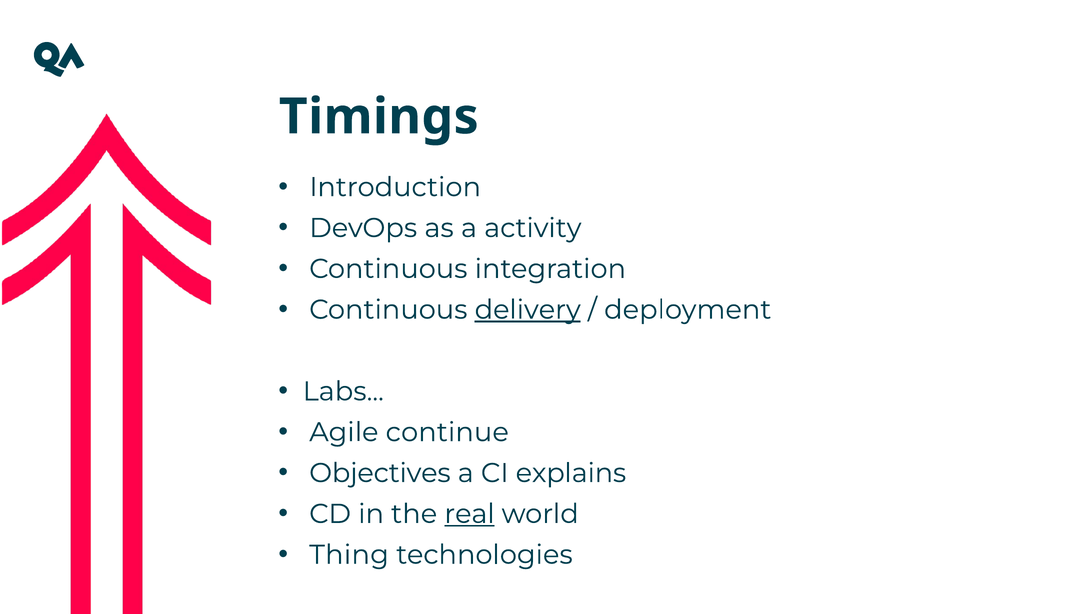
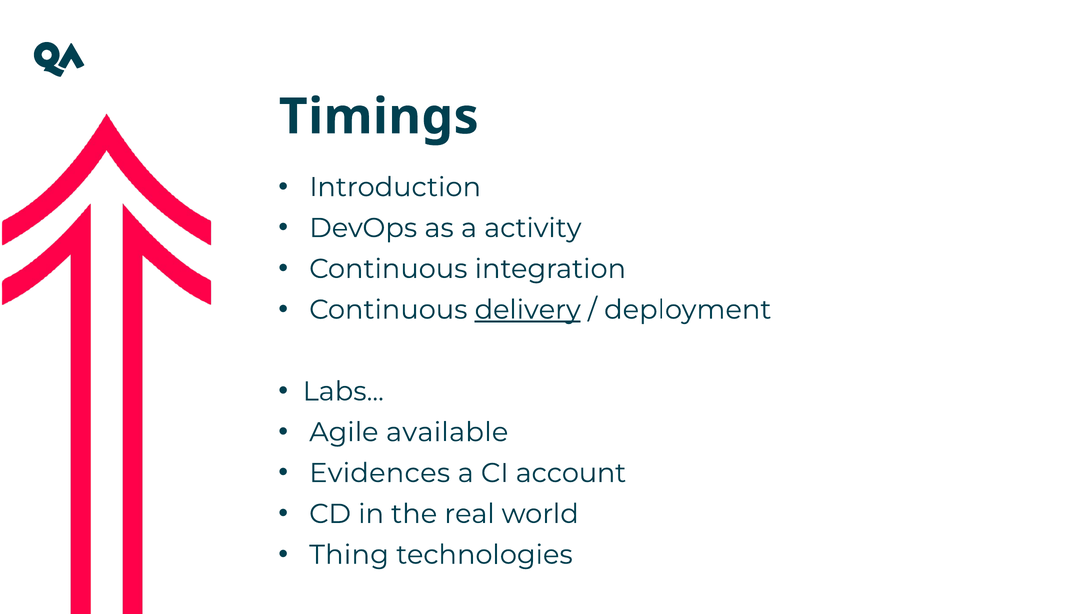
continue: continue -> available
Objectives: Objectives -> Evidences
explains: explains -> account
real underline: present -> none
